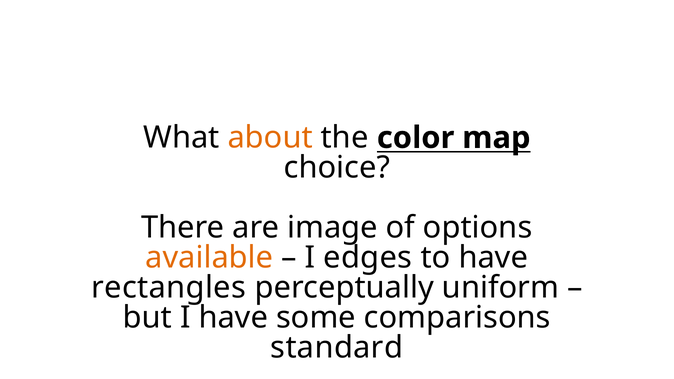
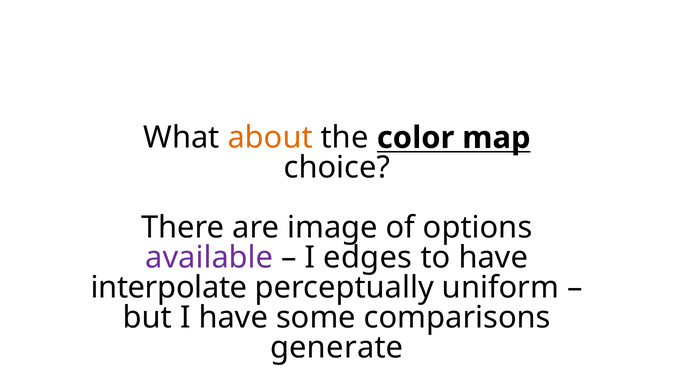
available colour: orange -> purple
rectangles: rectangles -> interpolate
standard: standard -> generate
